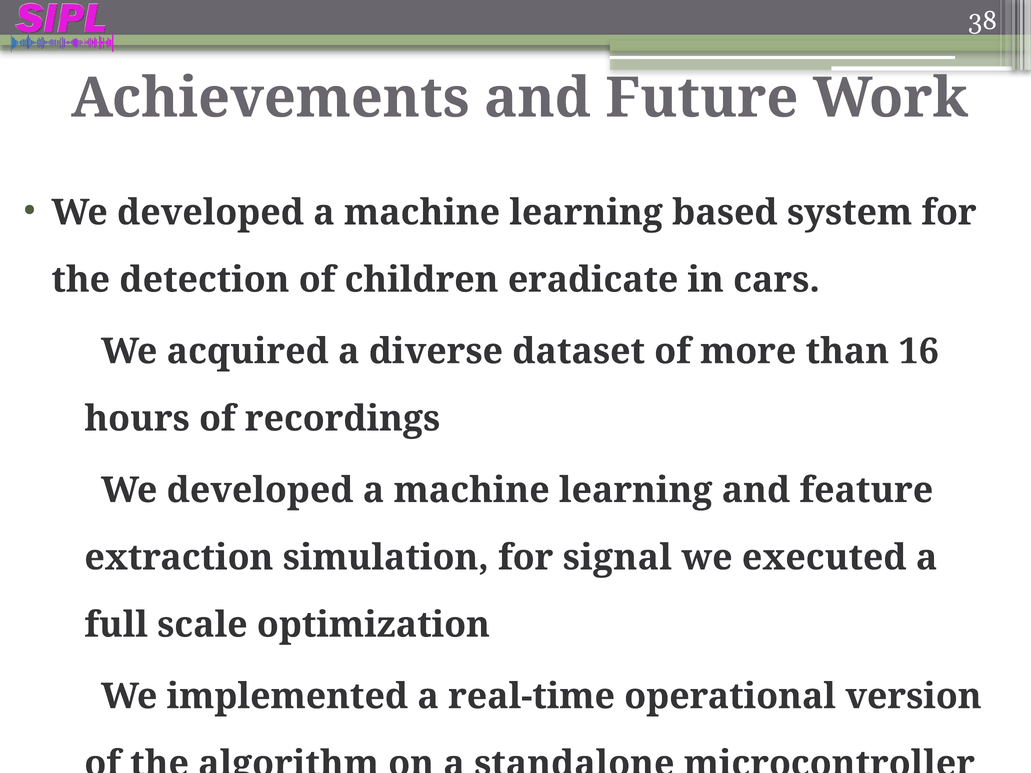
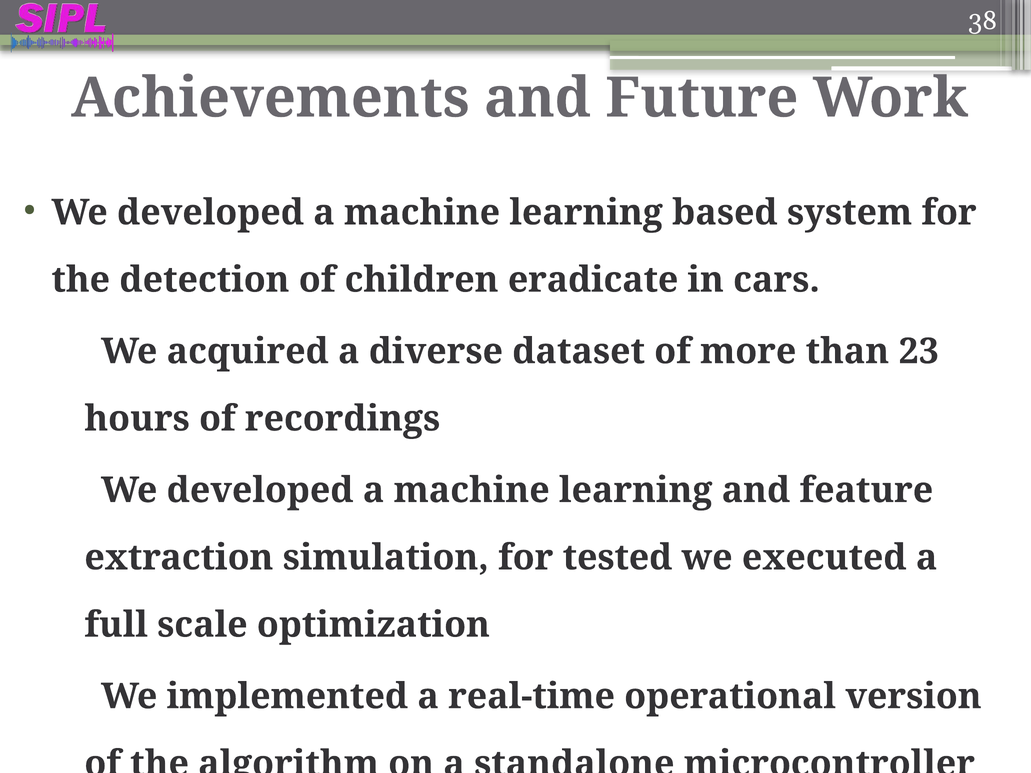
16: 16 -> 23
signal: signal -> tested
